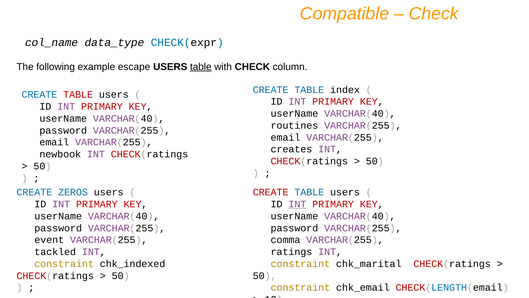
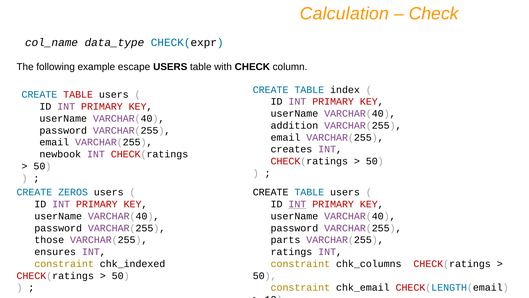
Compatible: Compatible -> Calculation
table at (201, 67) underline: present -> none
routines: routines -> addition
CREATE at (271, 192) colour: red -> black
event: event -> those
comma: comma -> parts
tackled: tackled -> ensures
chk_marital: chk_marital -> chk_columns
